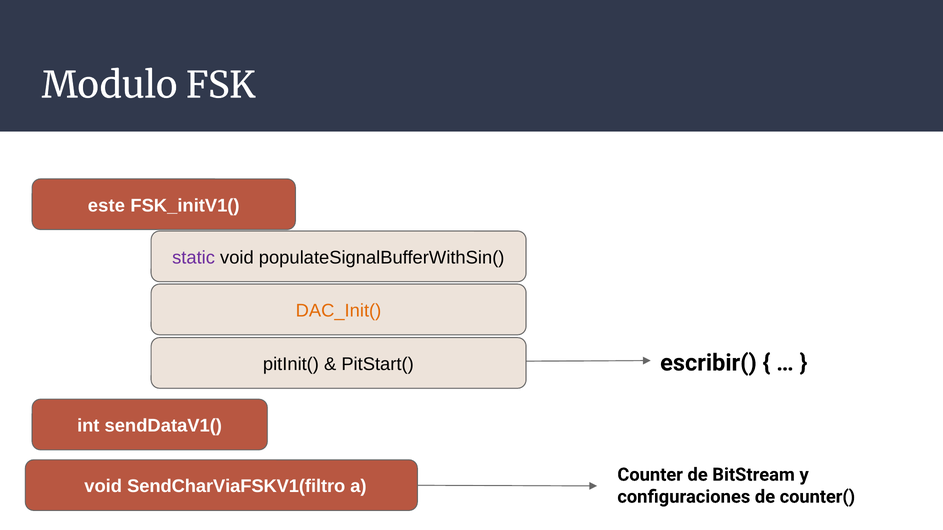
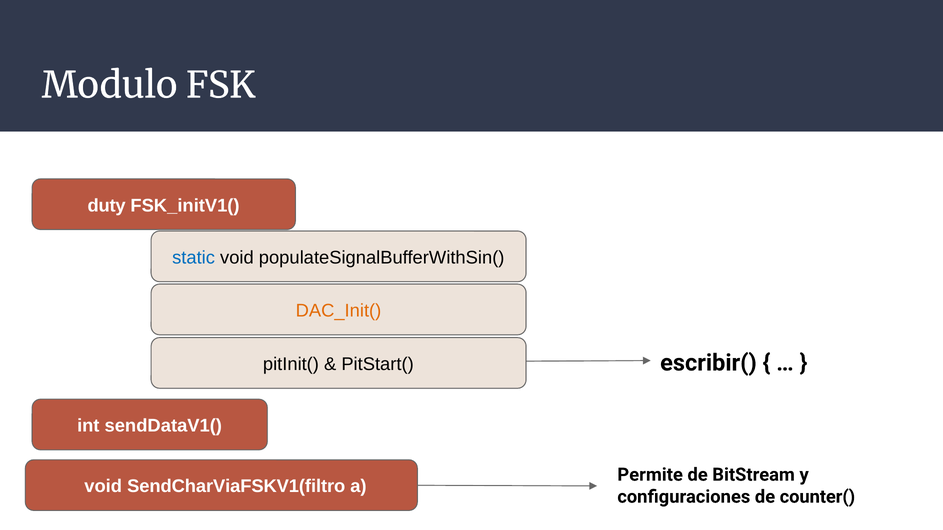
este: este -> duty
static colour: purple -> blue
Counter: Counter -> Permite
